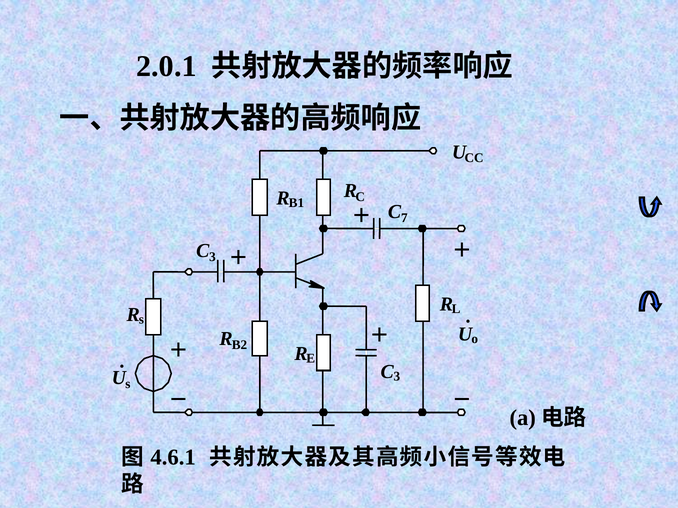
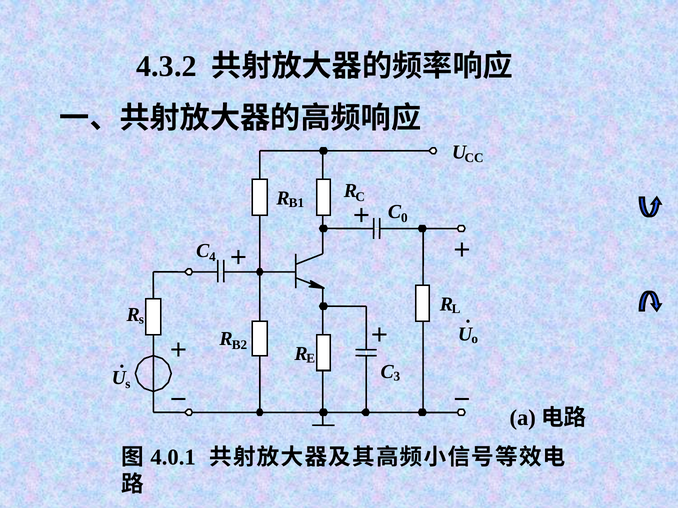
2.0.1: 2.0.1 -> 4.3.2
7: 7 -> 0
3 at (212, 257): 3 -> 4
4.6.1: 4.6.1 -> 4.0.1
